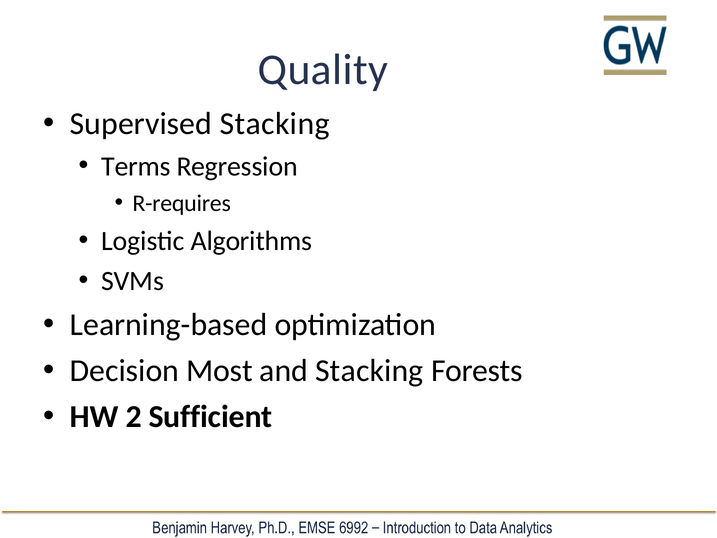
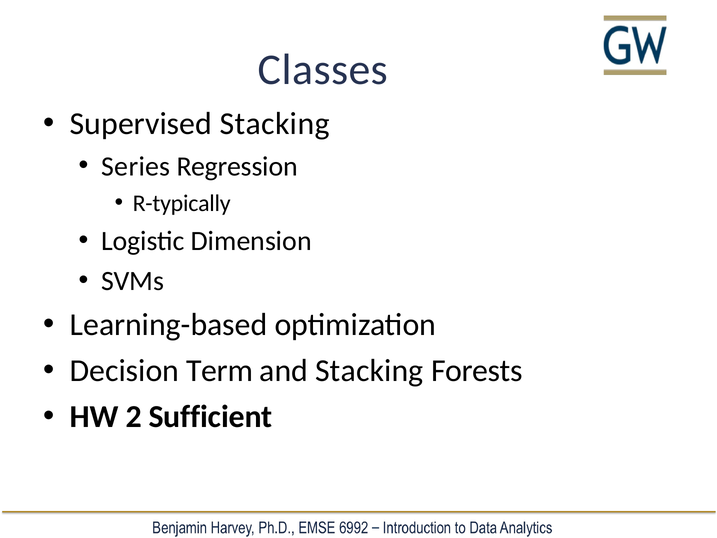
Quality: Quality -> Classes
Terms: Terms -> Series
R-requires: R-requires -> R-typically
Algorithms: Algorithms -> Dimension
Most: Most -> Term
